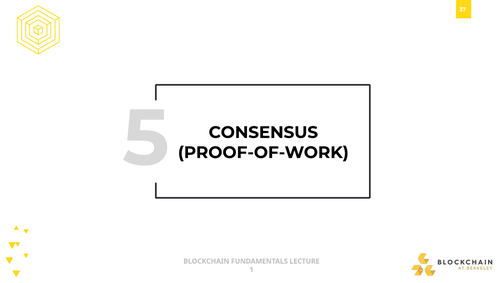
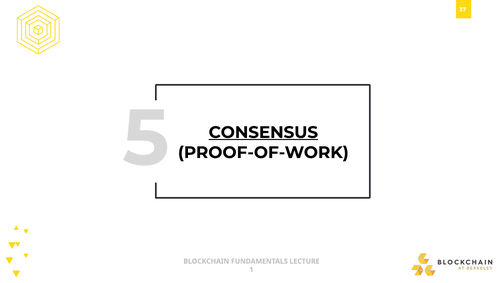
CONSENSUS underline: none -> present
